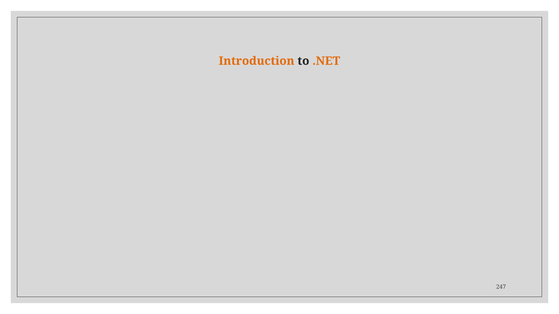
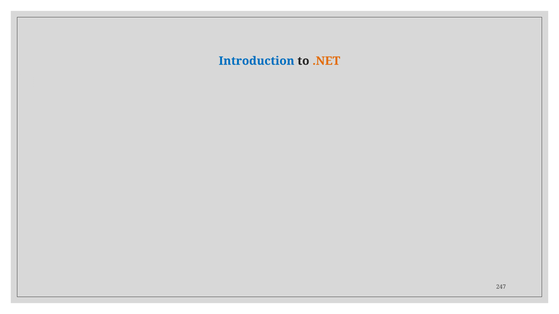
Introduction colour: orange -> blue
